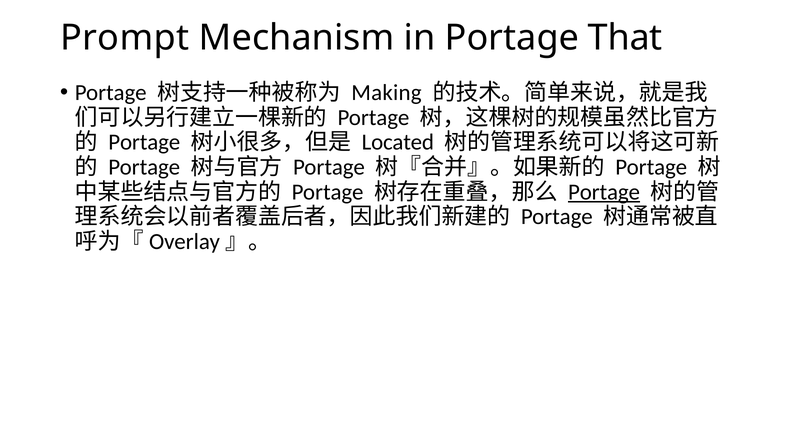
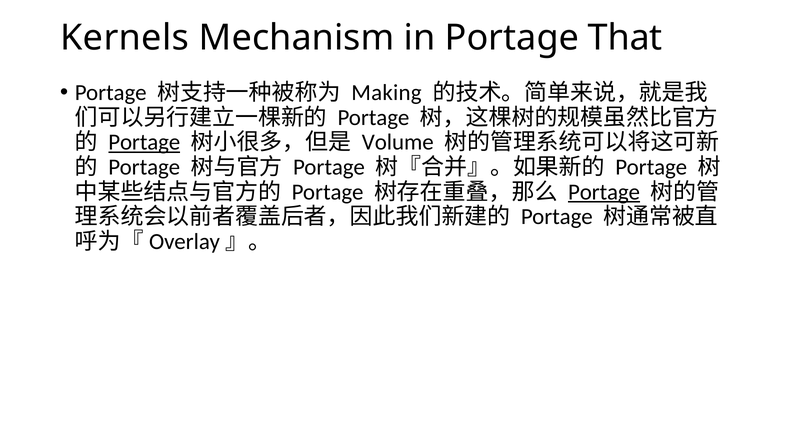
Prompt: Prompt -> Kernels
Portage at (144, 142) underline: none -> present
Located: Located -> Volume
